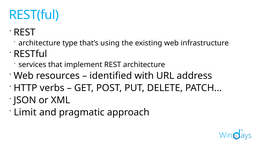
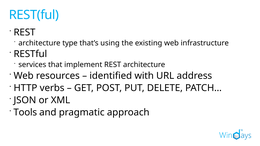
Limit: Limit -> Tools
